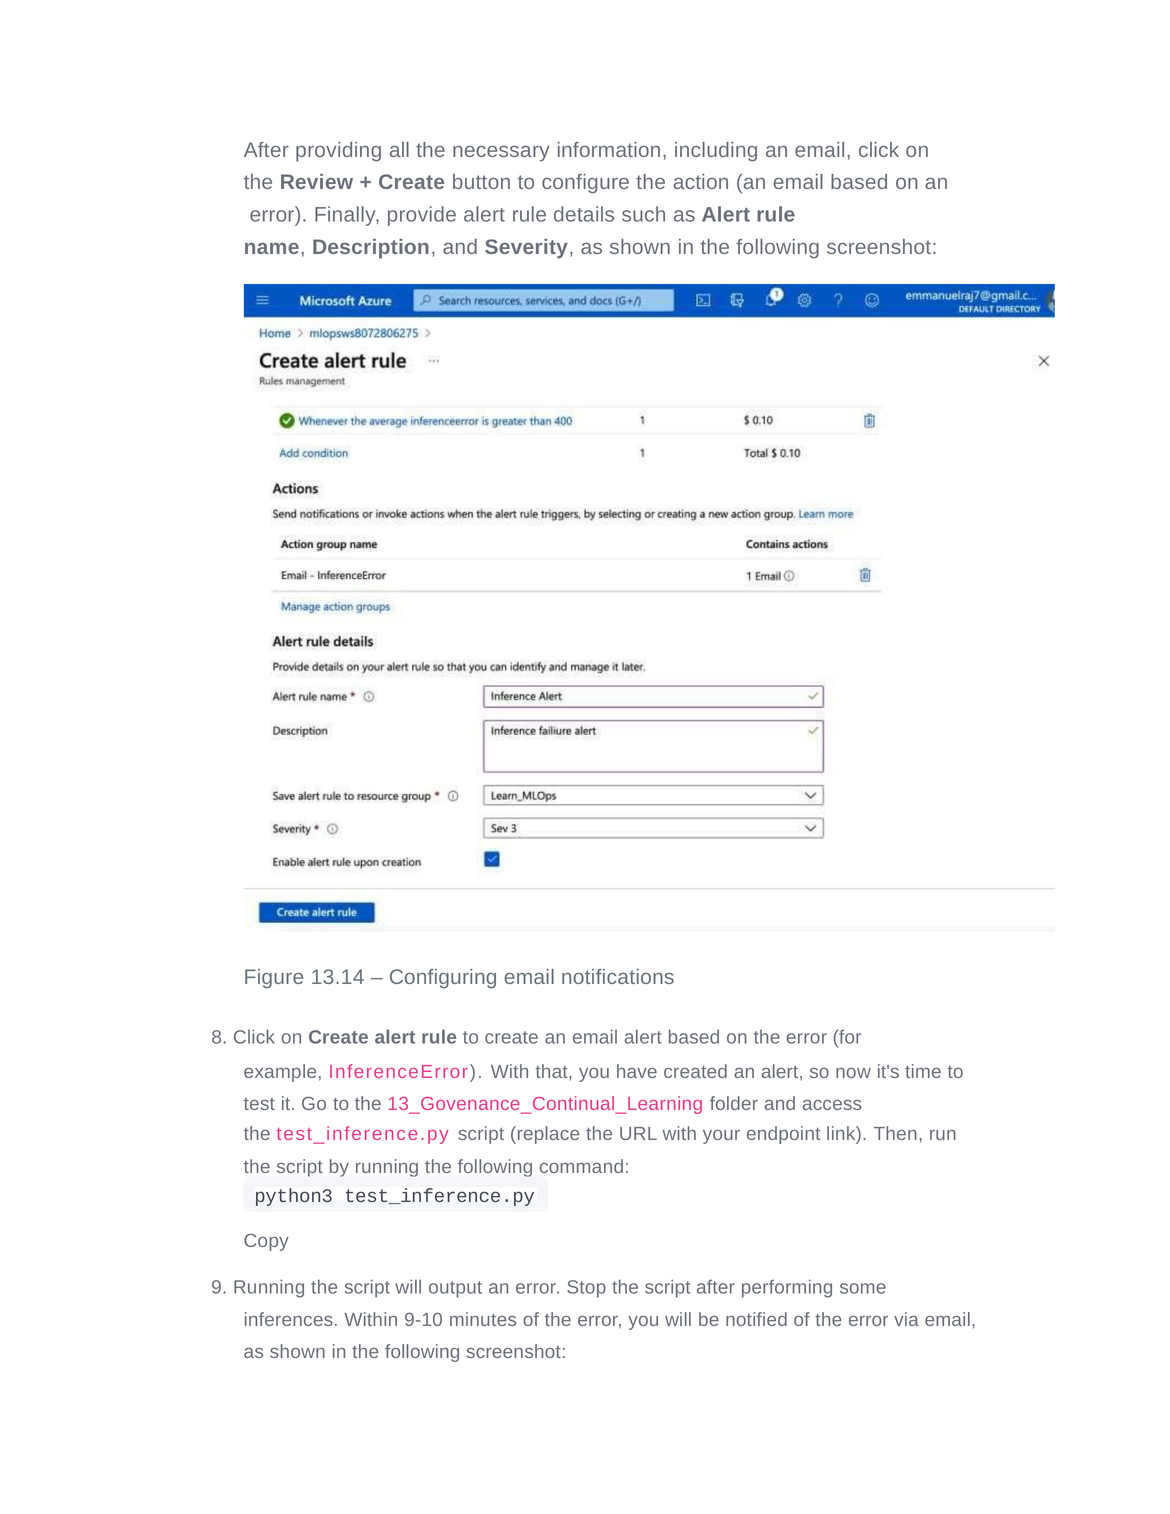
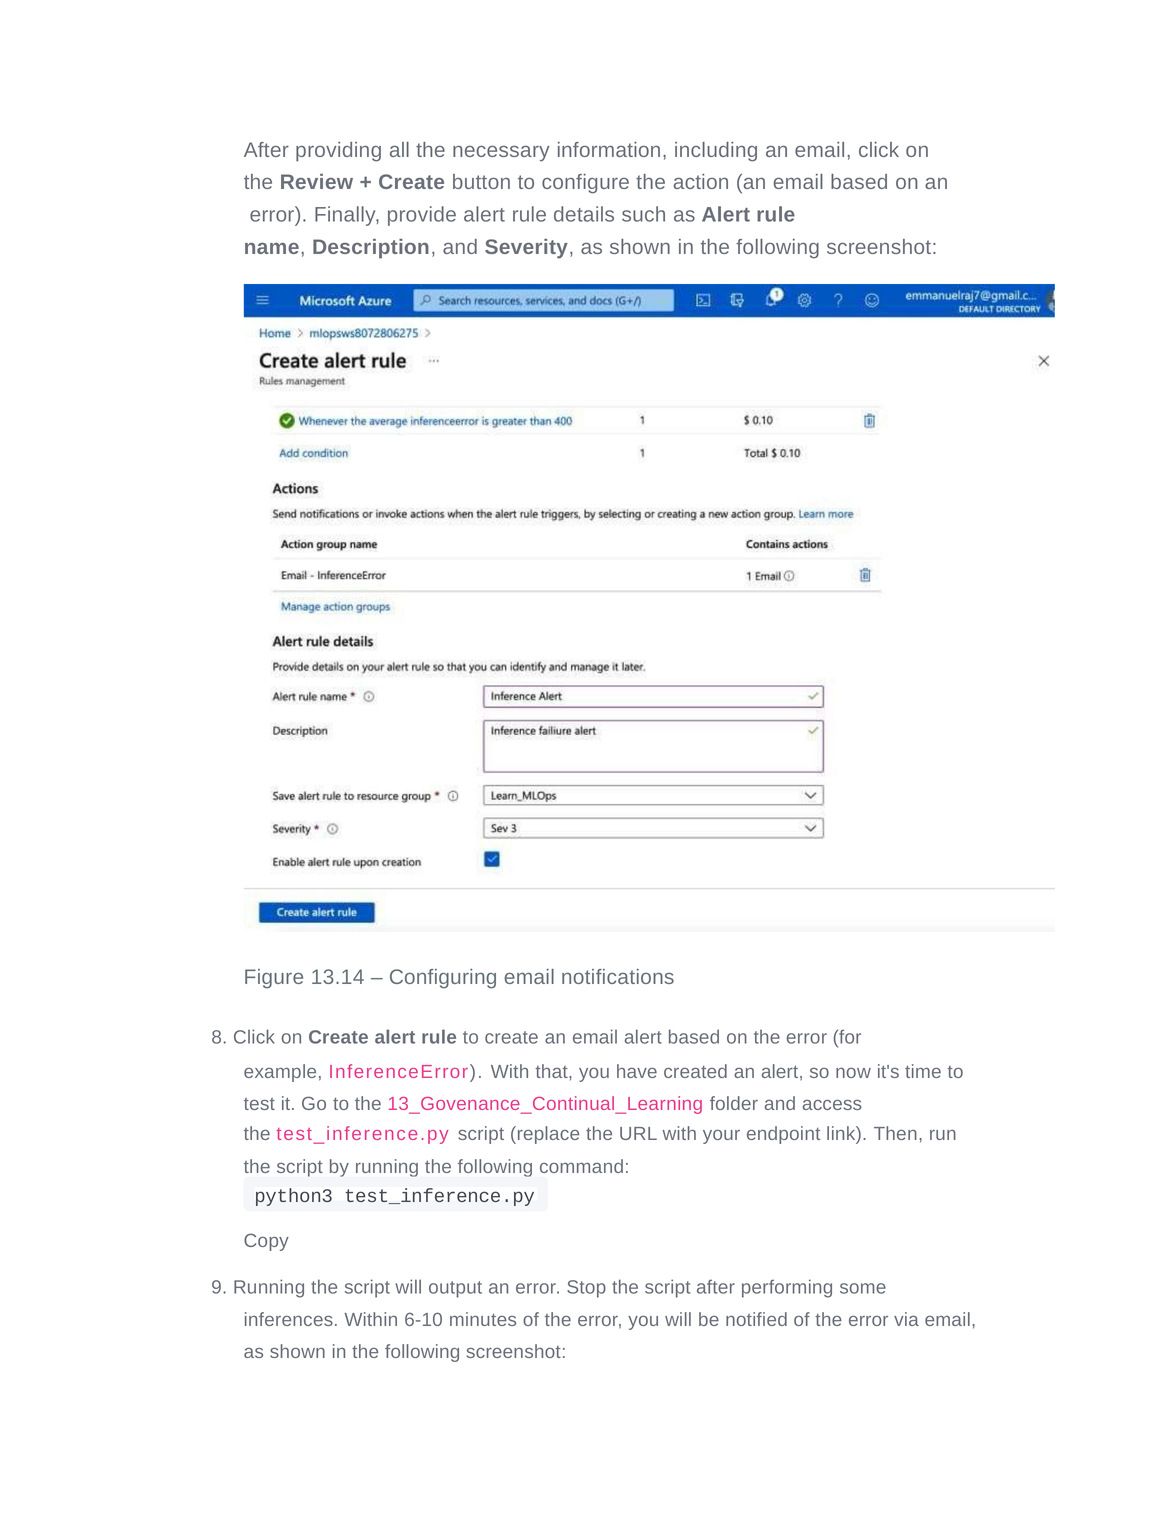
9-10: 9-10 -> 6-10
